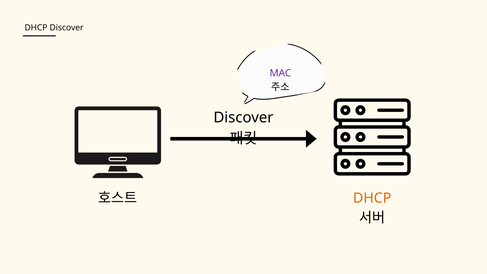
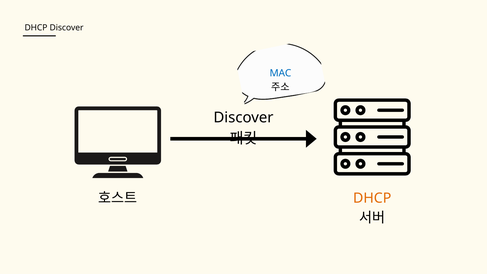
MAC colour: purple -> blue
